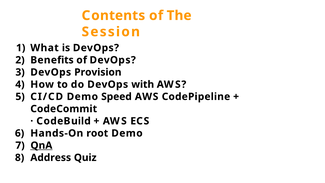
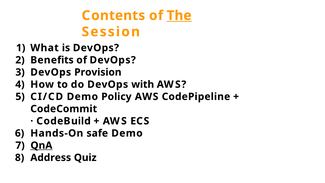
The underline: none -> present
Speed: Speed -> Policy
root: root -> safe
